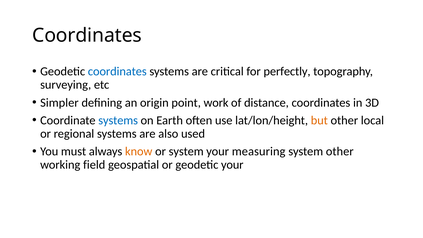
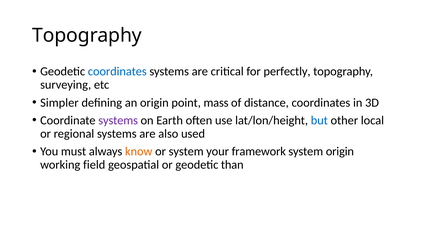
Coordinates at (87, 36): Coordinates -> Topography
work: work -> mass
systems at (118, 120) colour: blue -> purple
but colour: orange -> blue
measuring: measuring -> framework
system other: other -> origin
geodetic your: your -> than
